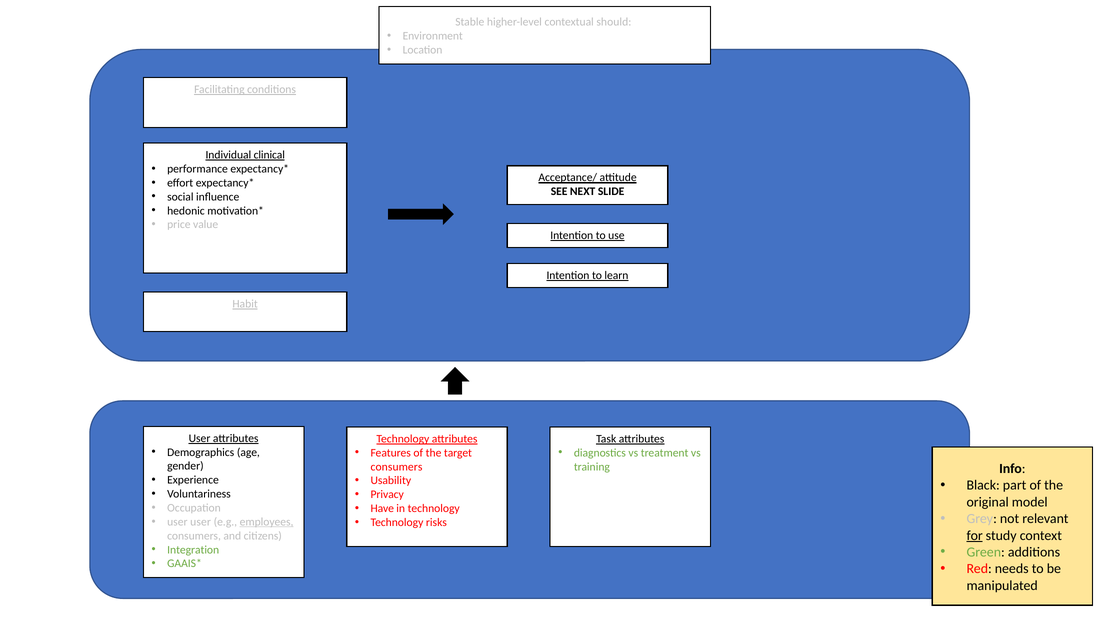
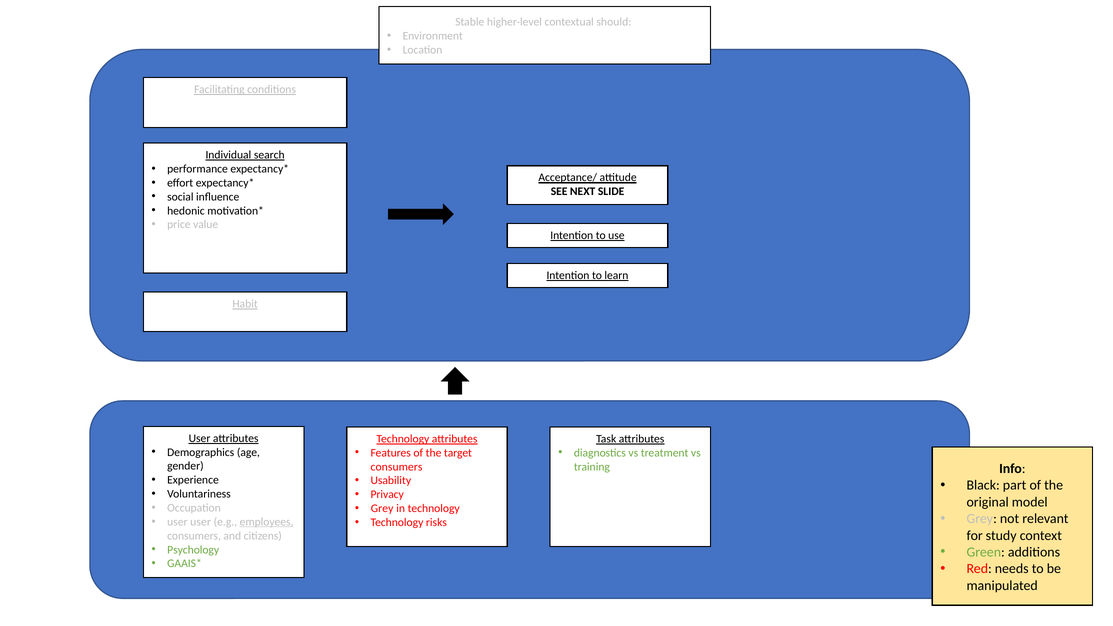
clinical: clinical -> search
Have at (382, 509): Have -> Grey
for underline: present -> none
Integration: Integration -> Psychology
